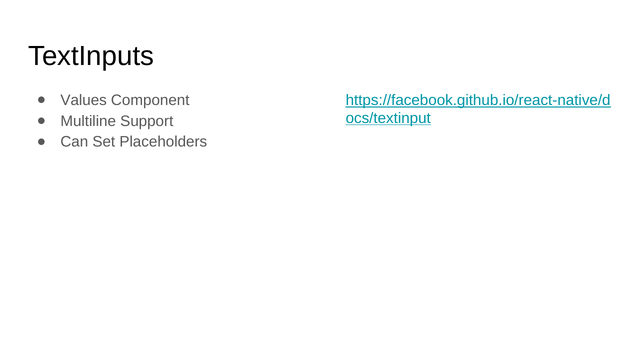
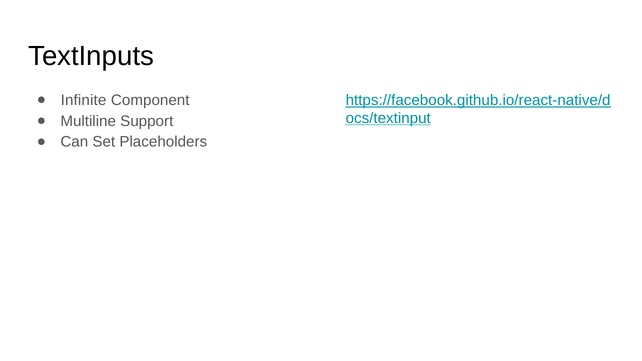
Values: Values -> Infinite
